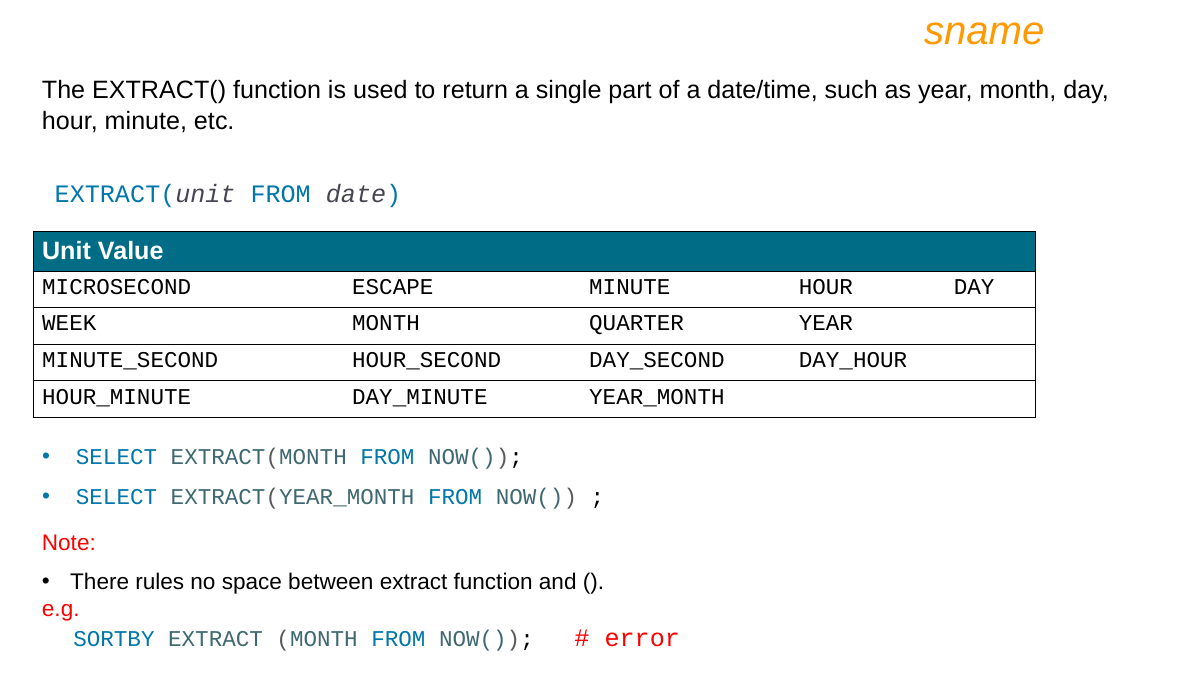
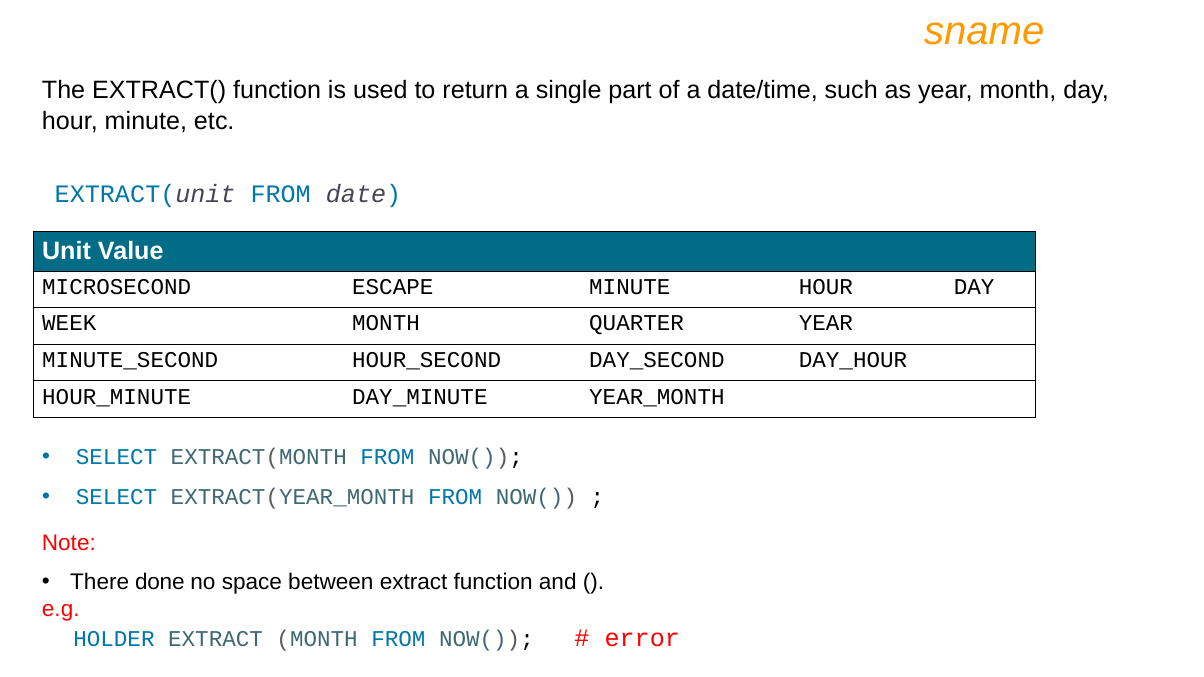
rules: rules -> done
SORTBY: SORTBY -> HOLDER
